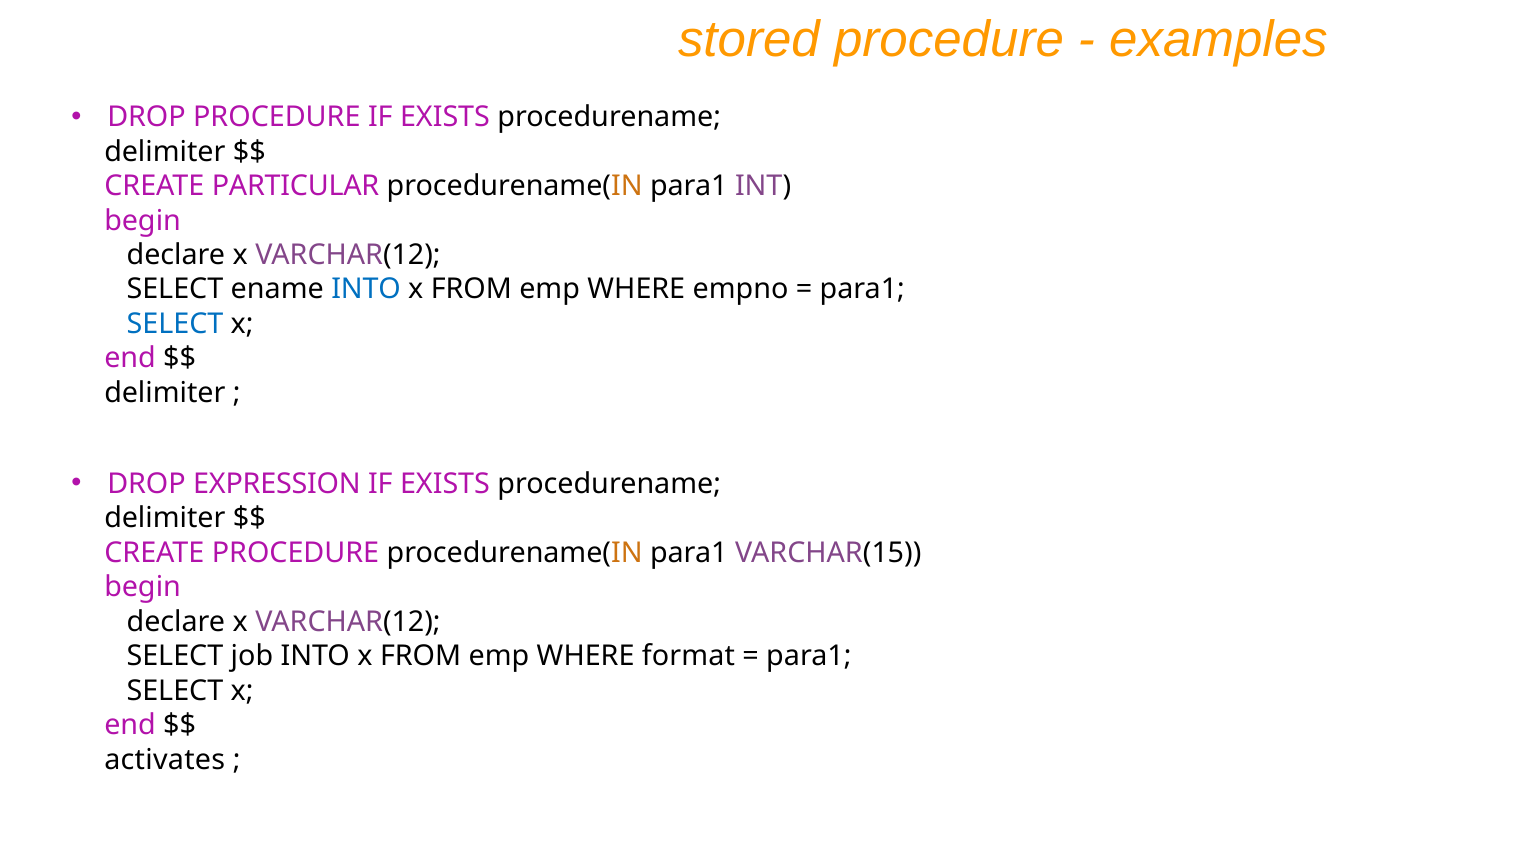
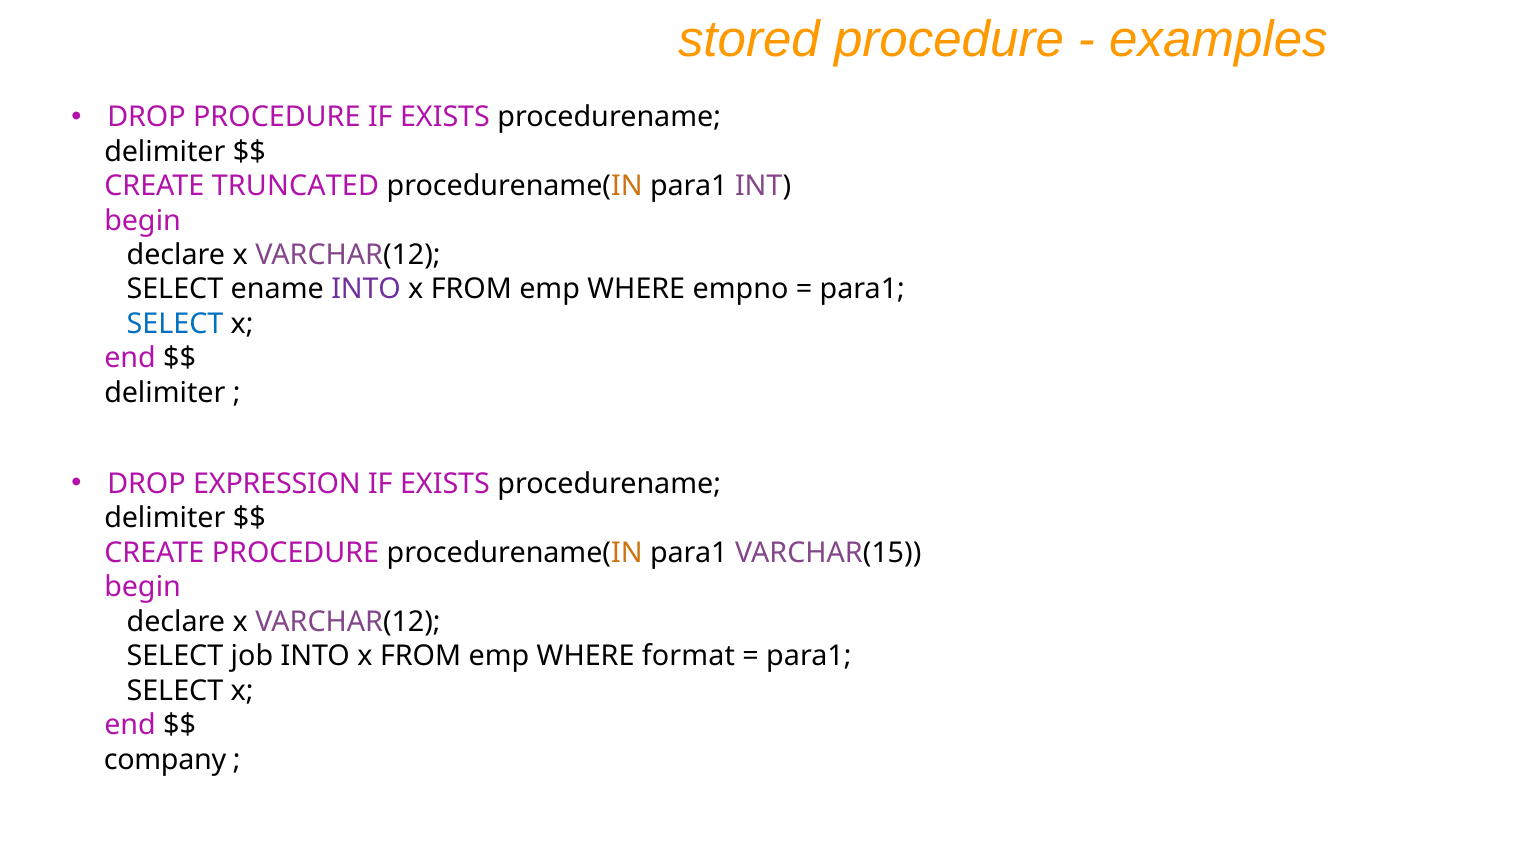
PARTICULAR: PARTICULAR -> TRUNCATED
INTO at (366, 290) colour: blue -> purple
activates: activates -> company
